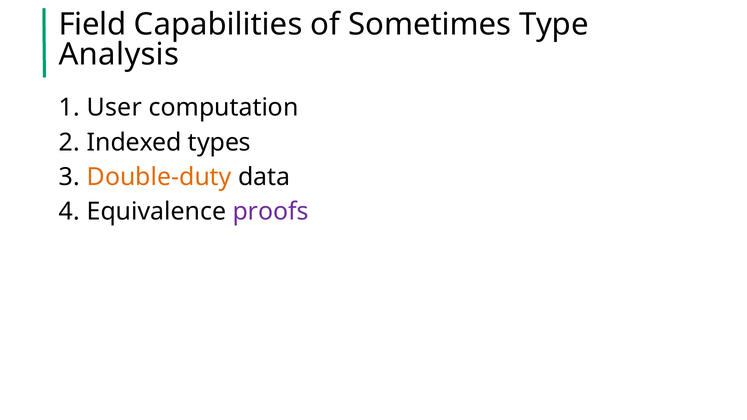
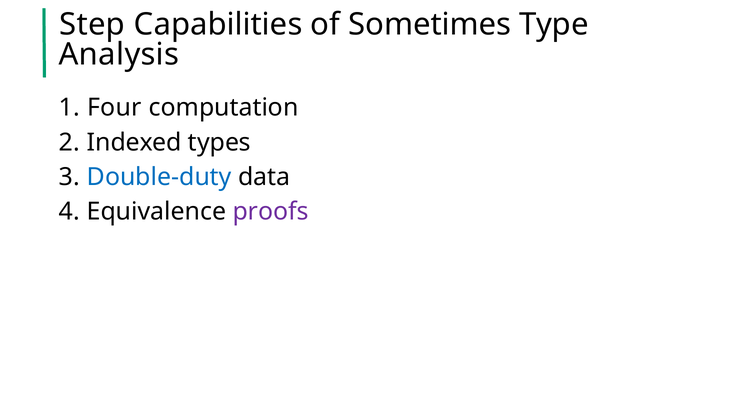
Field: Field -> Step
User: User -> Four
Double-duty colour: orange -> blue
